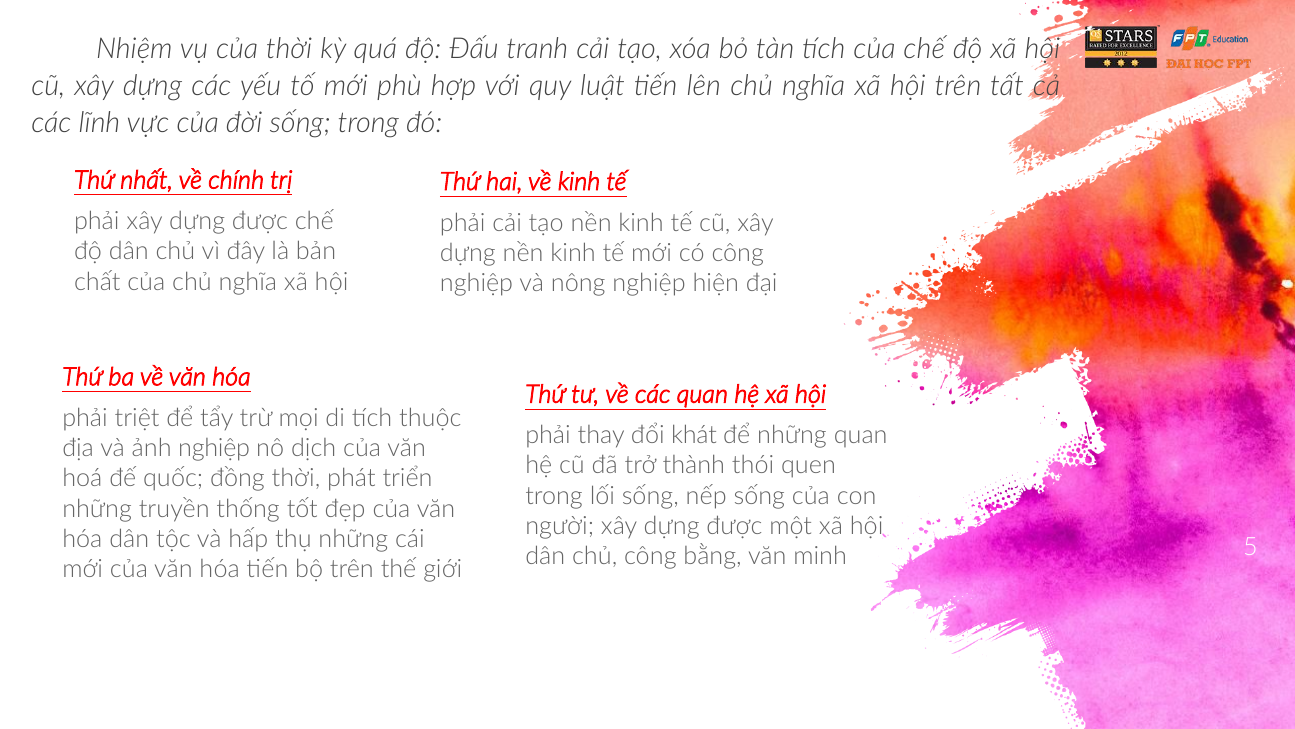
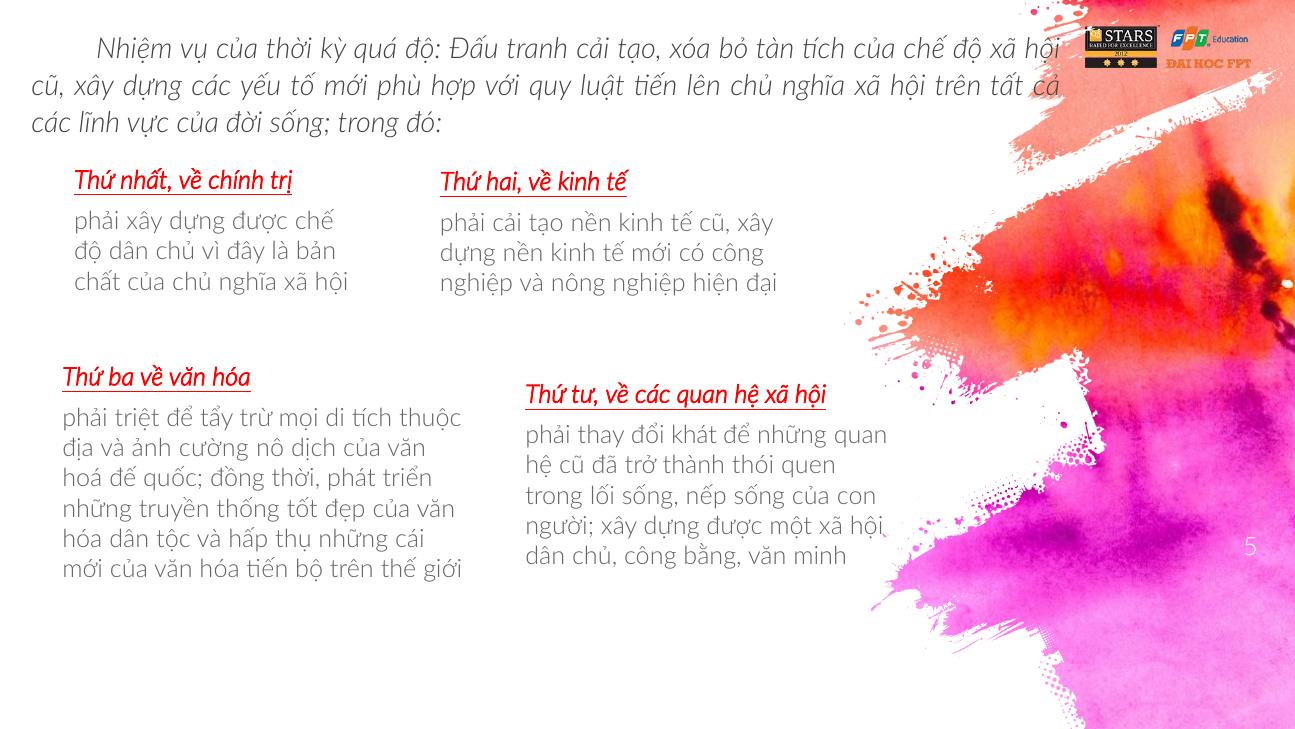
ảnh nghiệp: nghiệp -> cường
